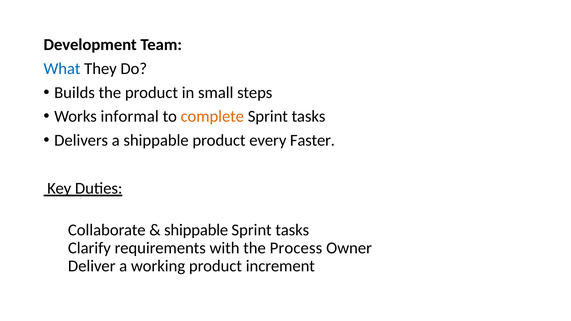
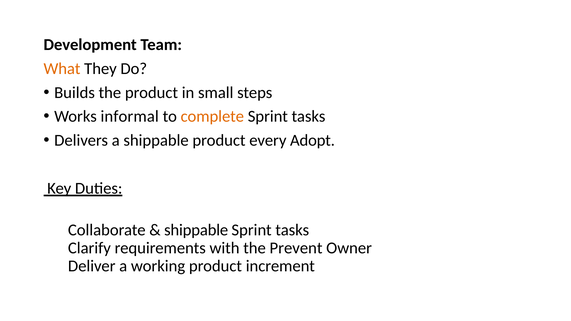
What colour: blue -> orange
Faster: Faster -> Adopt
Process: Process -> Prevent
